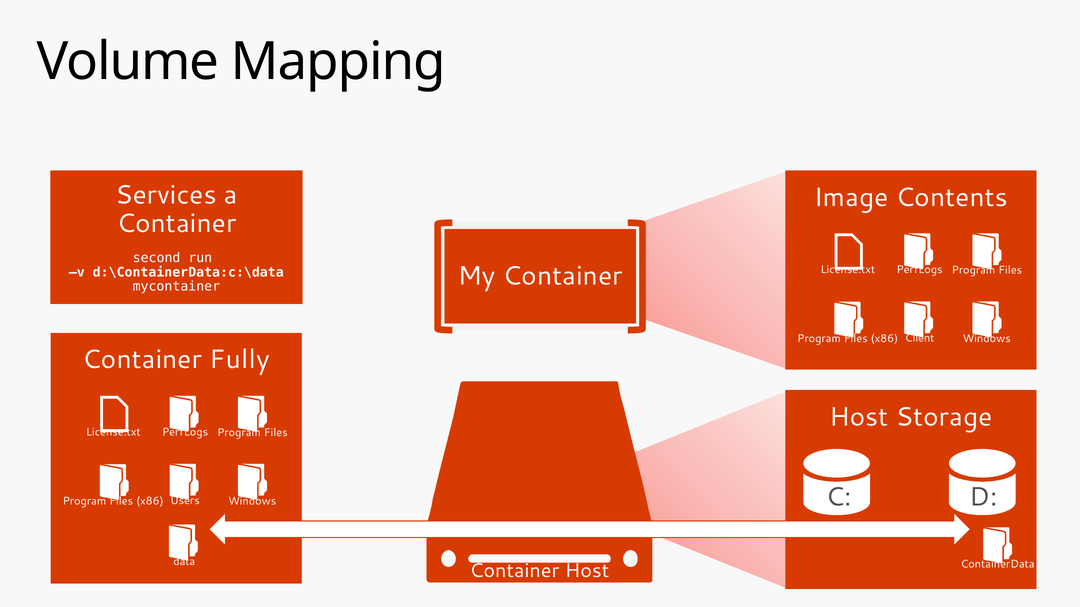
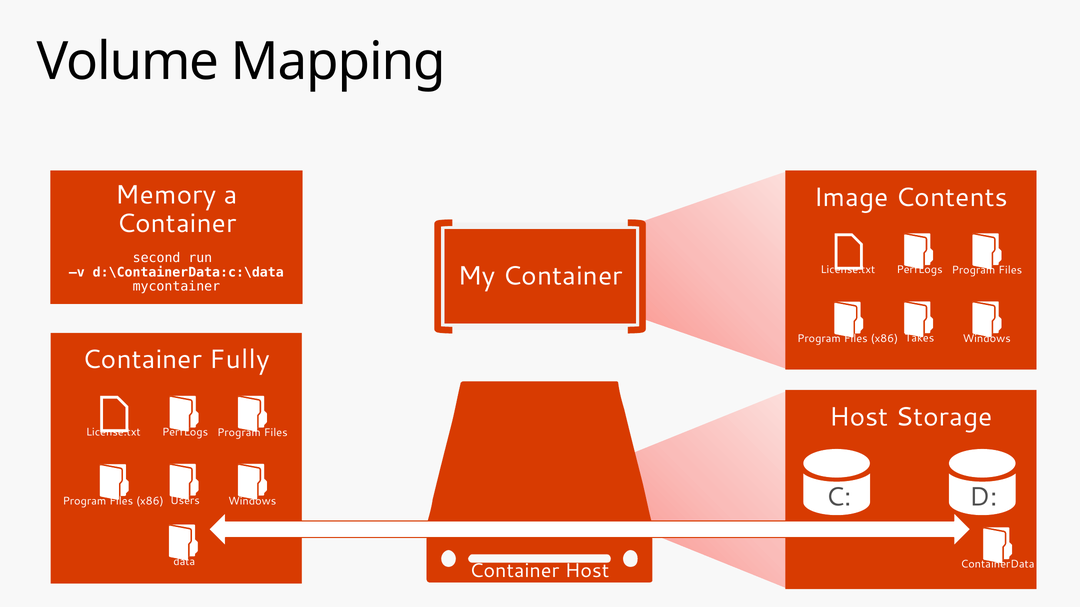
Services: Services -> Memory
Client: Client -> Takes
